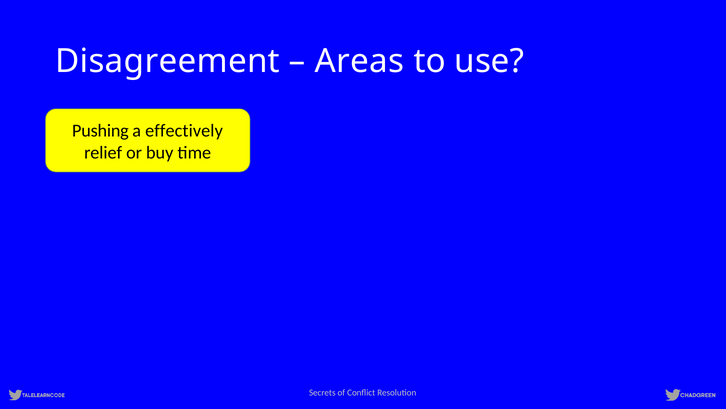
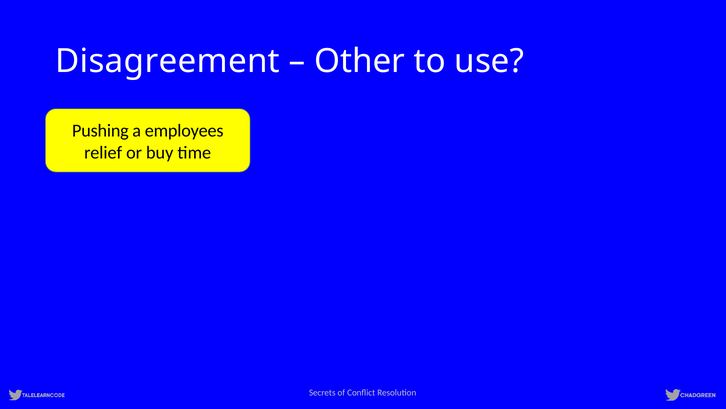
Areas: Areas -> Other
effectively: effectively -> employees
